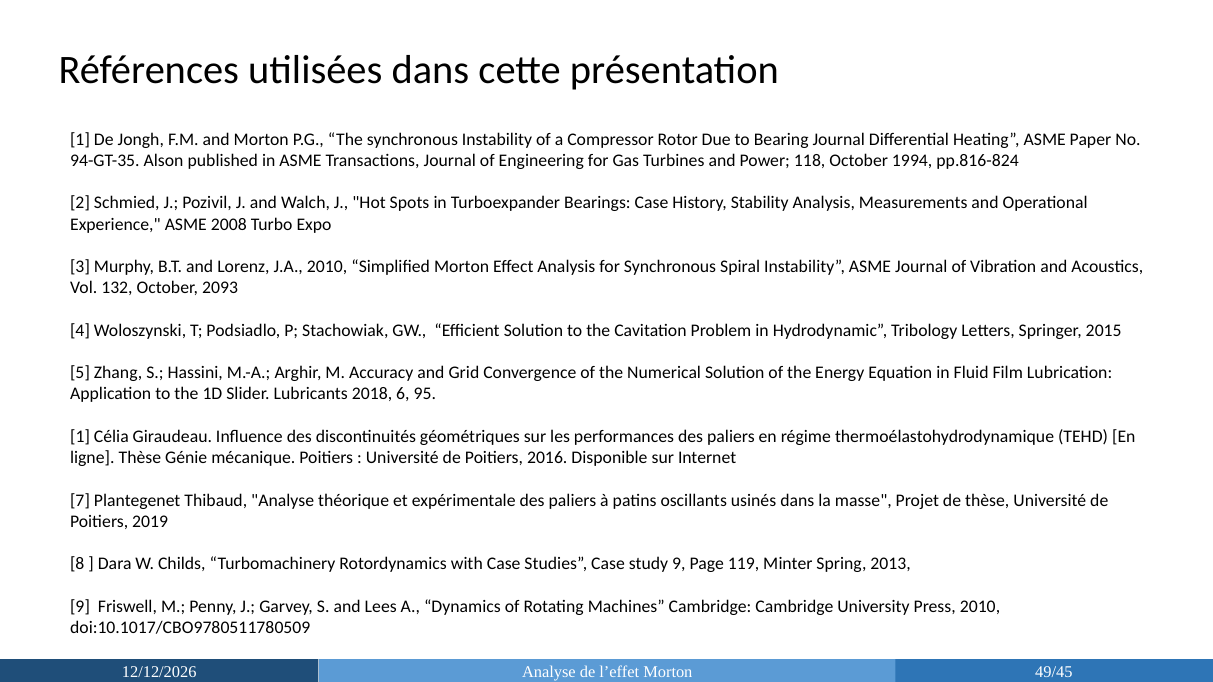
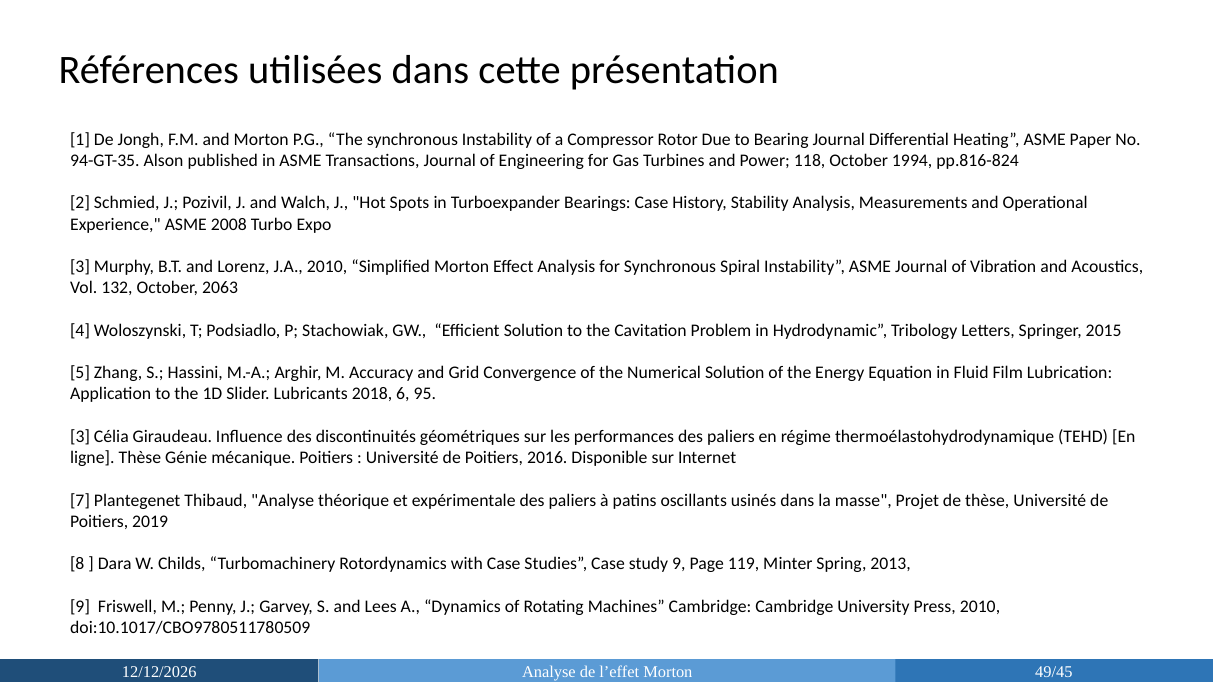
2093: 2093 -> 2063
1 at (80, 437): 1 -> 3
